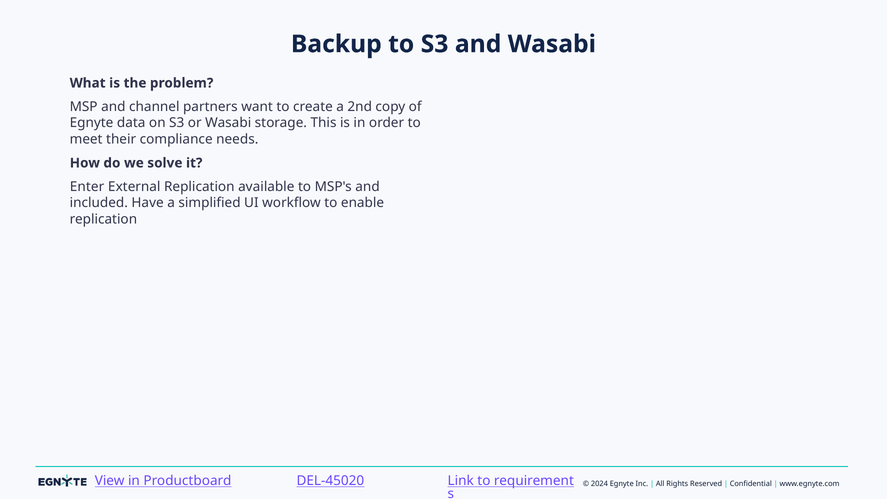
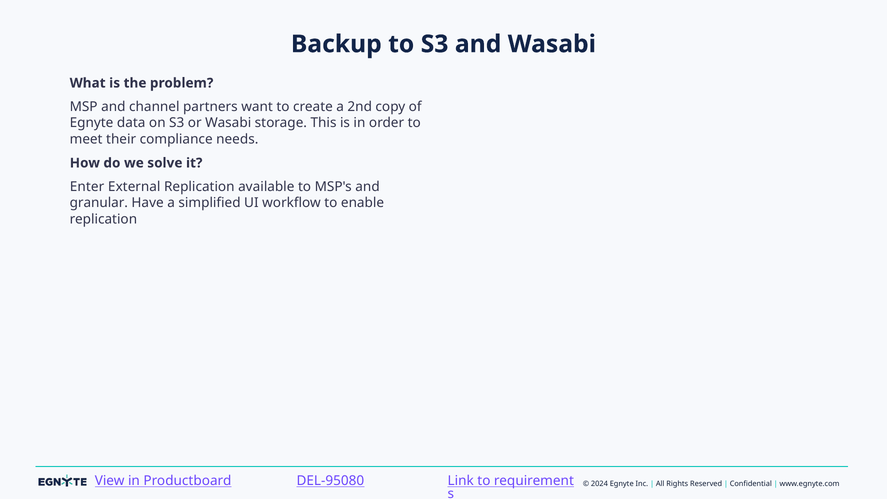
included: included -> granular
DEL-45020: DEL-45020 -> DEL-95080
